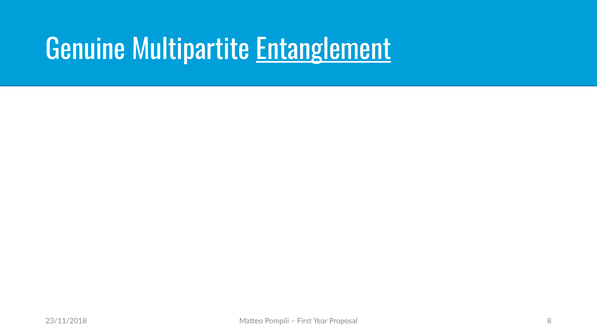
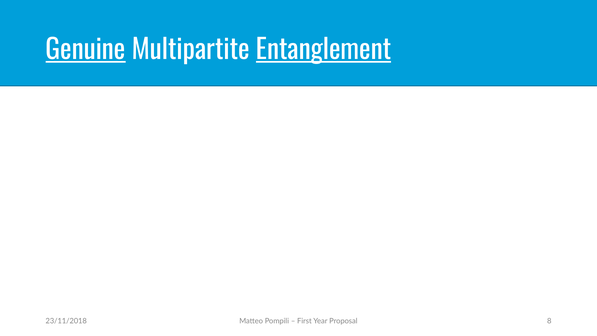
Genuine underline: none -> present
